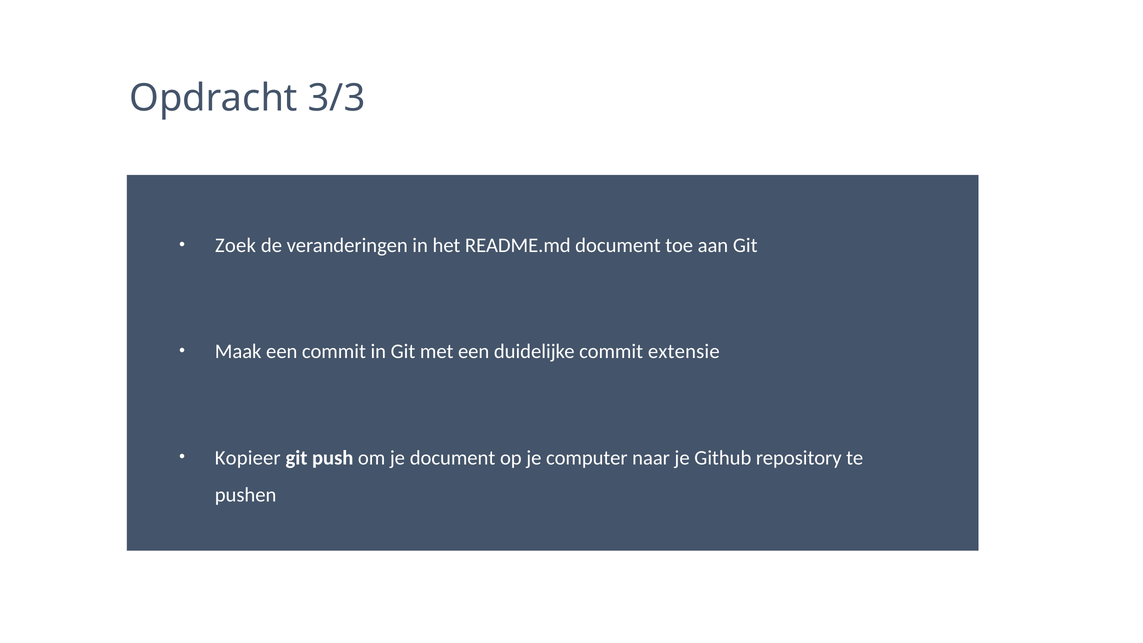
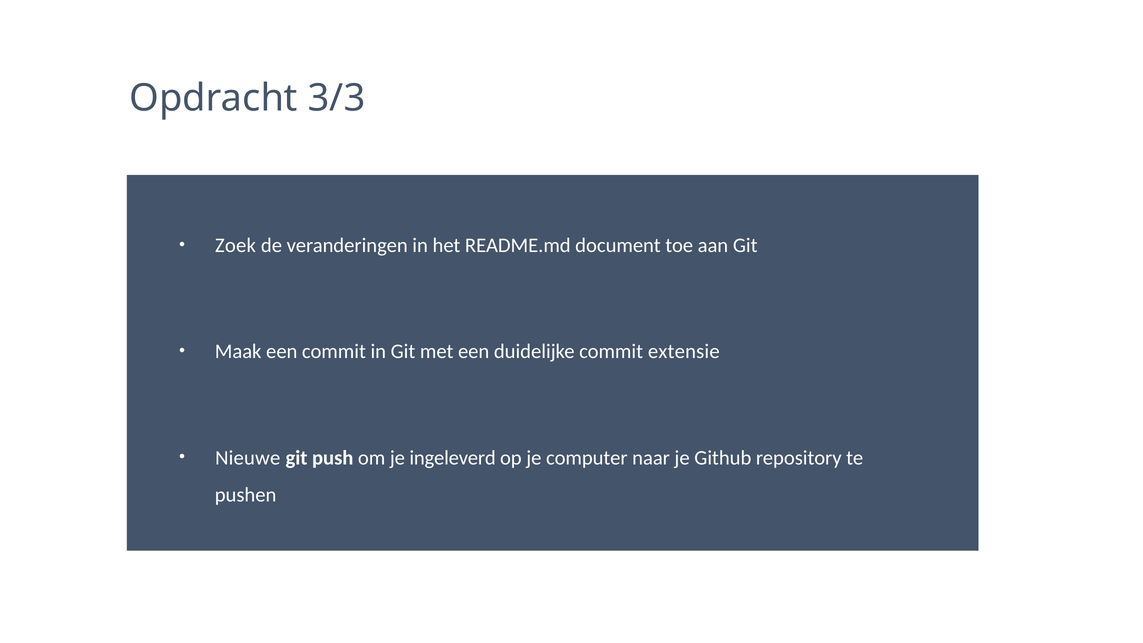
Kopieer: Kopieer -> Nieuwe
je document: document -> ingeleverd
